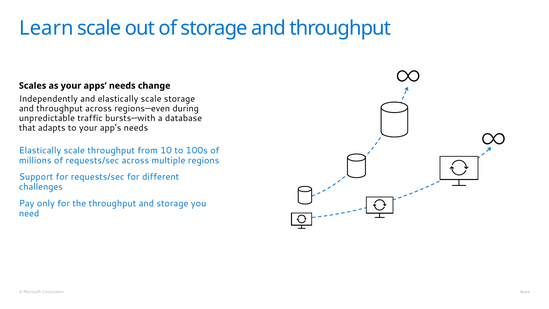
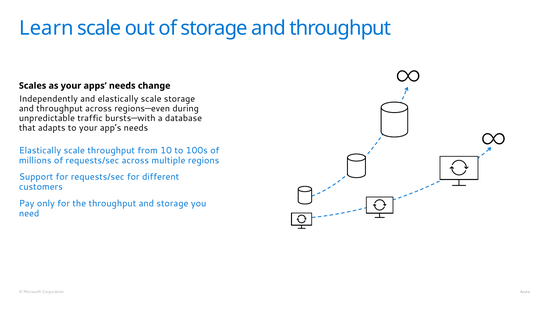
challenges: challenges -> customers
